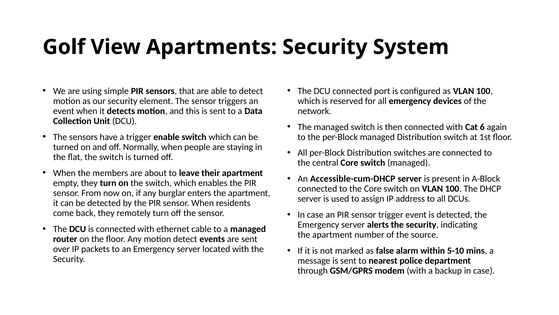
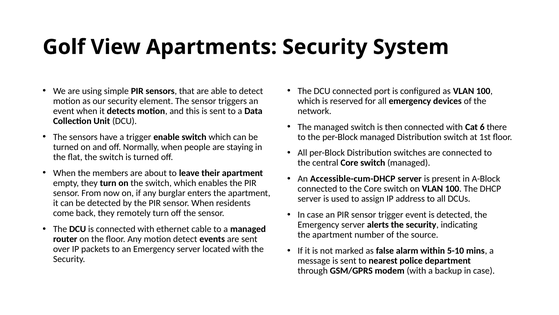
again: again -> there
